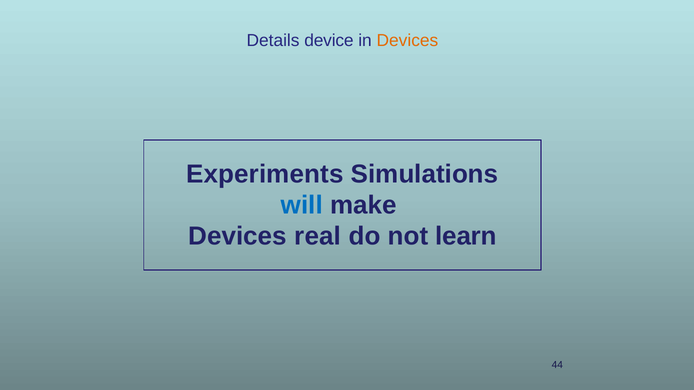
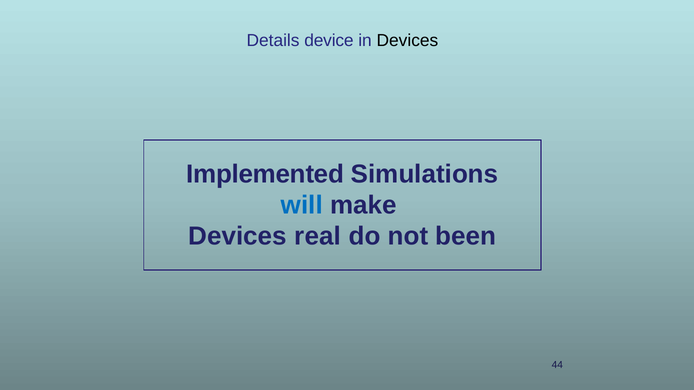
Devices at (407, 40) colour: orange -> black
Experiments: Experiments -> Implemented
learn: learn -> been
